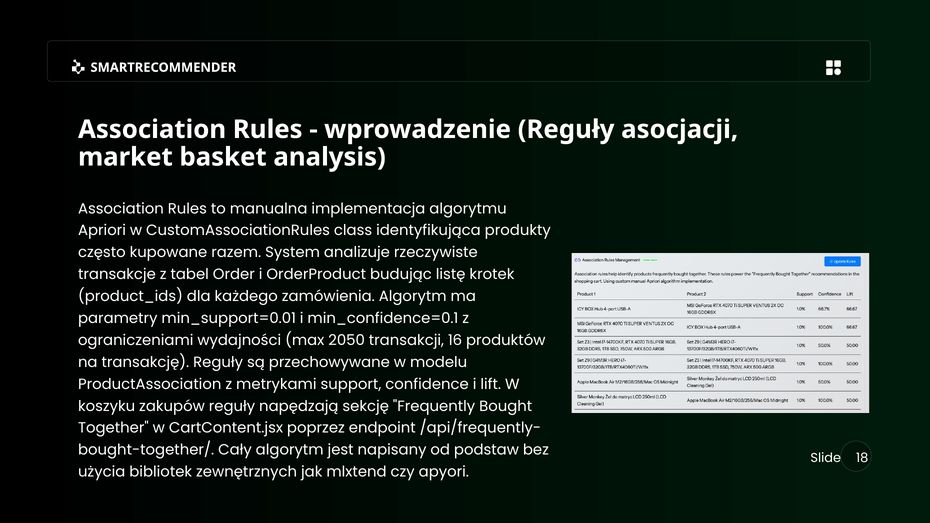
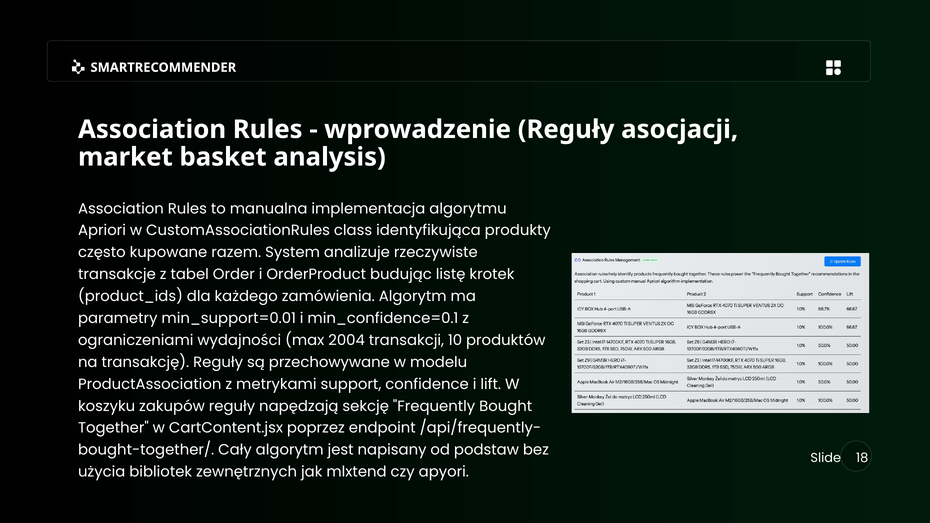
2050: 2050 -> 2004
16: 16 -> 10
